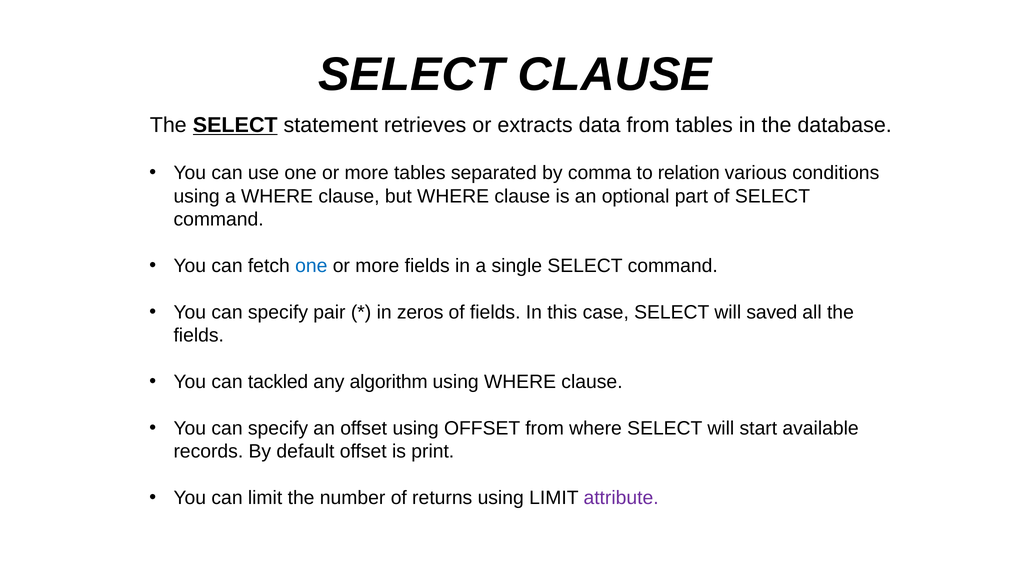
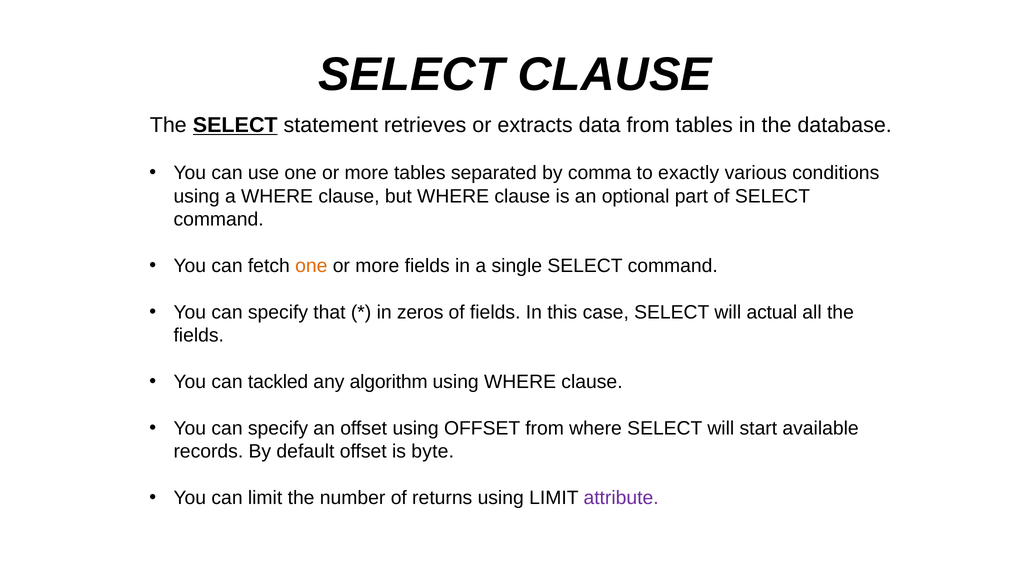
relation: relation -> exactly
one at (311, 266) colour: blue -> orange
pair: pair -> that
saved: saved -> actual
print: print -> byte
